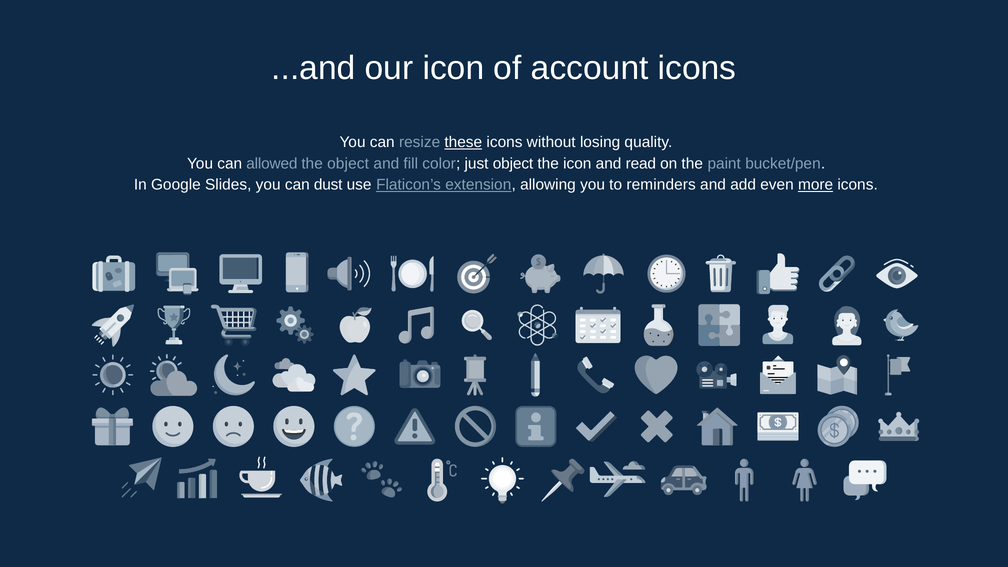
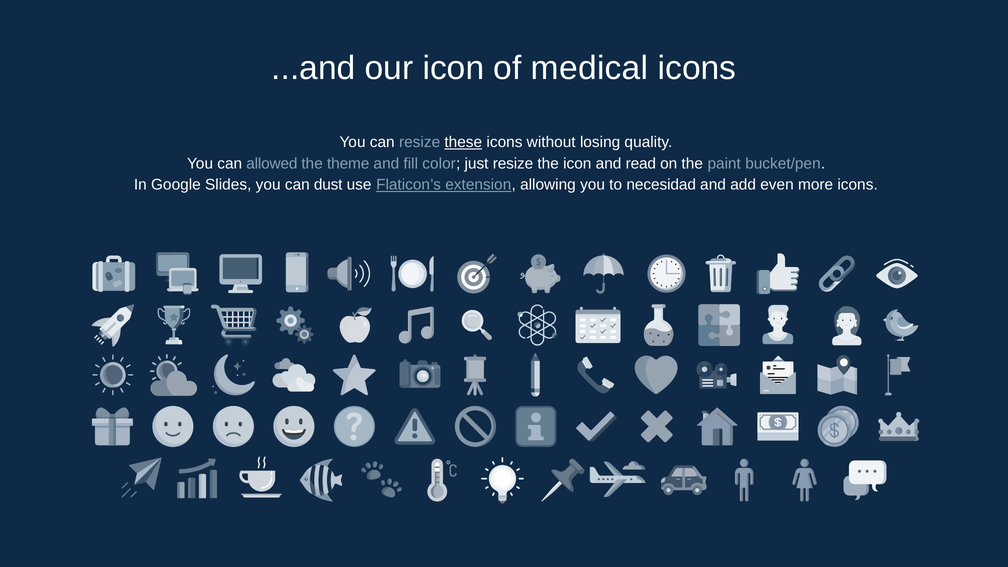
account: account -> medical
the object: object -> theme
just object: object -> resize
reminders: reminders -> necesidad
more underline: present -> none
